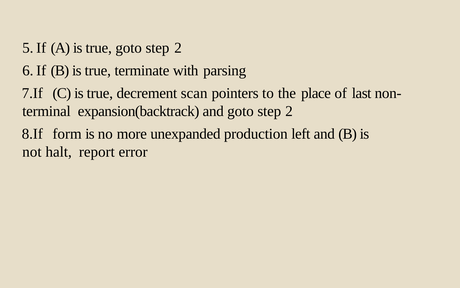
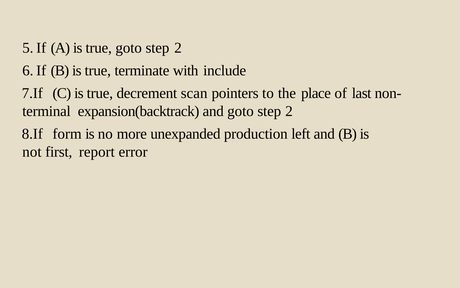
parsing: parsing -> include
halt: halt -> first
